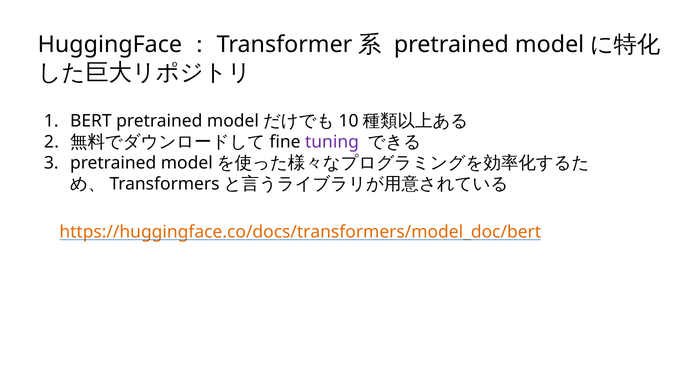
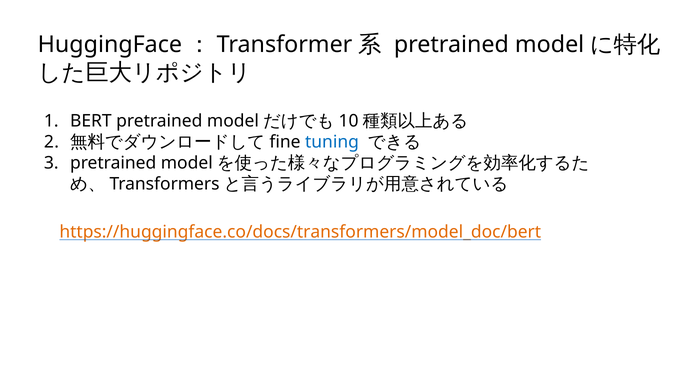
tuning colour: purple -> blue
